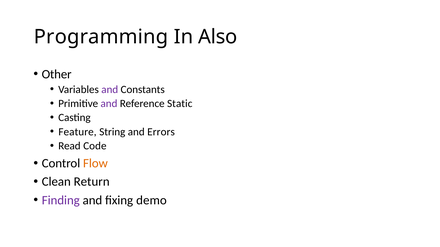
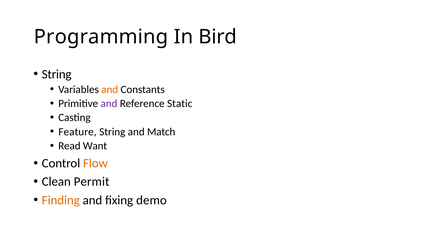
Also: Also -> Bird
Other at (57, 74): Other -> String
and at (110, 90) colour: purple -> orange
Errors: Errors -> Match
Code: Code -> Want
Return: Return -> Permit
Finding colour: purple -> orange
